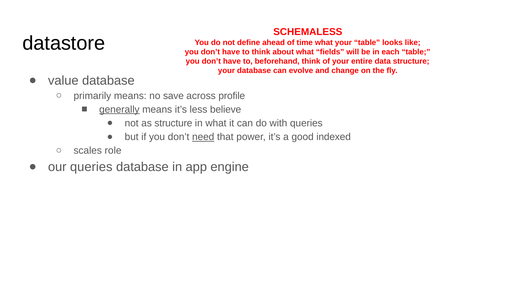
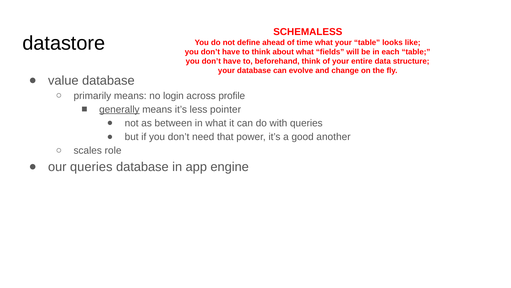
save: save -> login
believe: believe -> pointer
as structure: structure -> between
need underline: present -> none
indexed: indexed -> another
